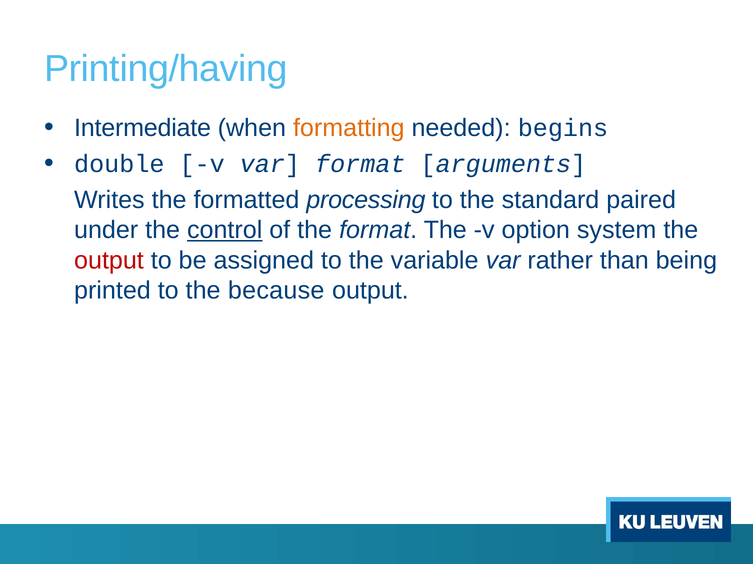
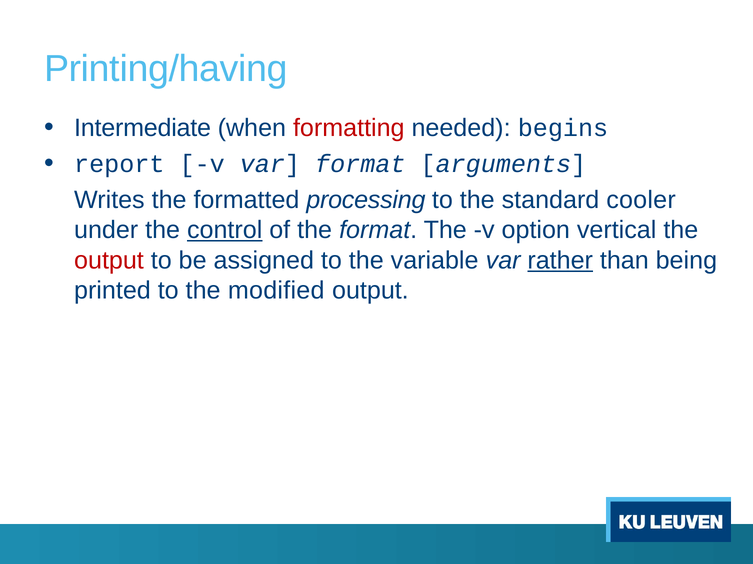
formatting colour: orange -> red
double: double -> report
paired: paired -> cooler
system: system -> vertical
rather underline: none -> present
because: because -> modified
